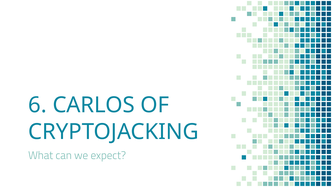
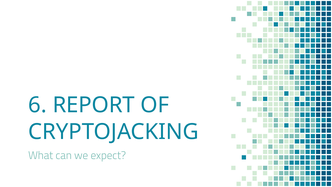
CARLOS: CARLOS -> REPORT
